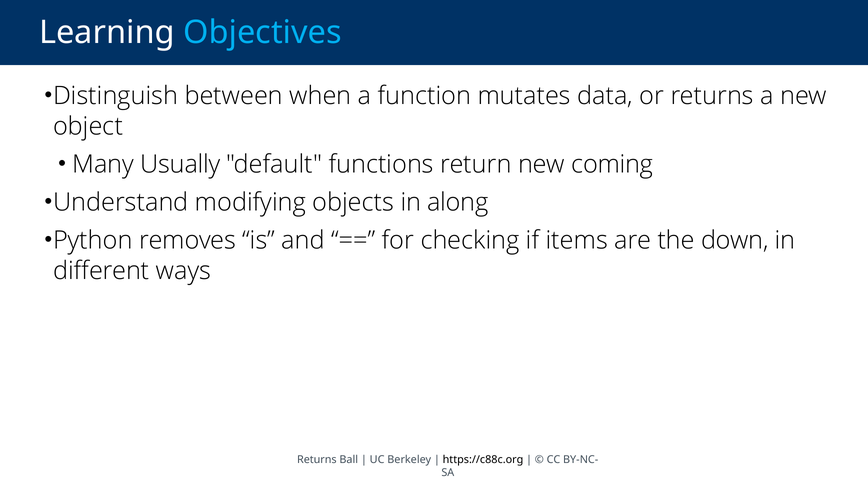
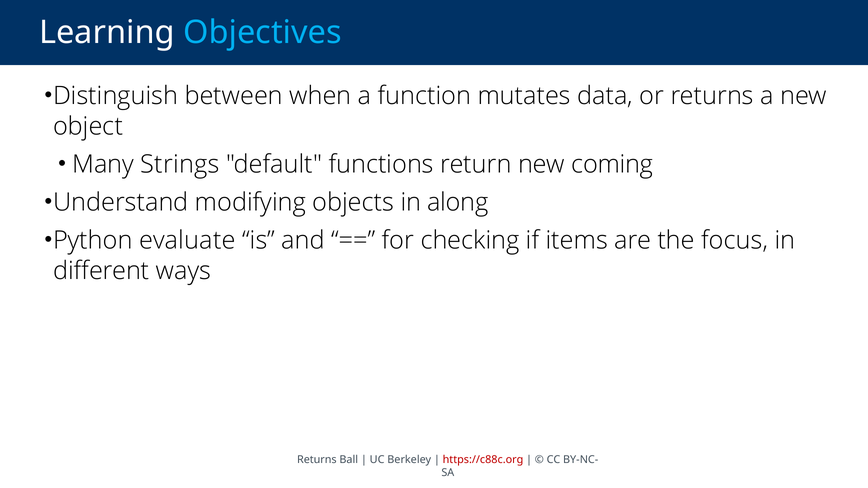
Usually: Usually -> Strings
removes: removes -> evaluate
down: down -> focus
https://c88c.org colour: black -> red
